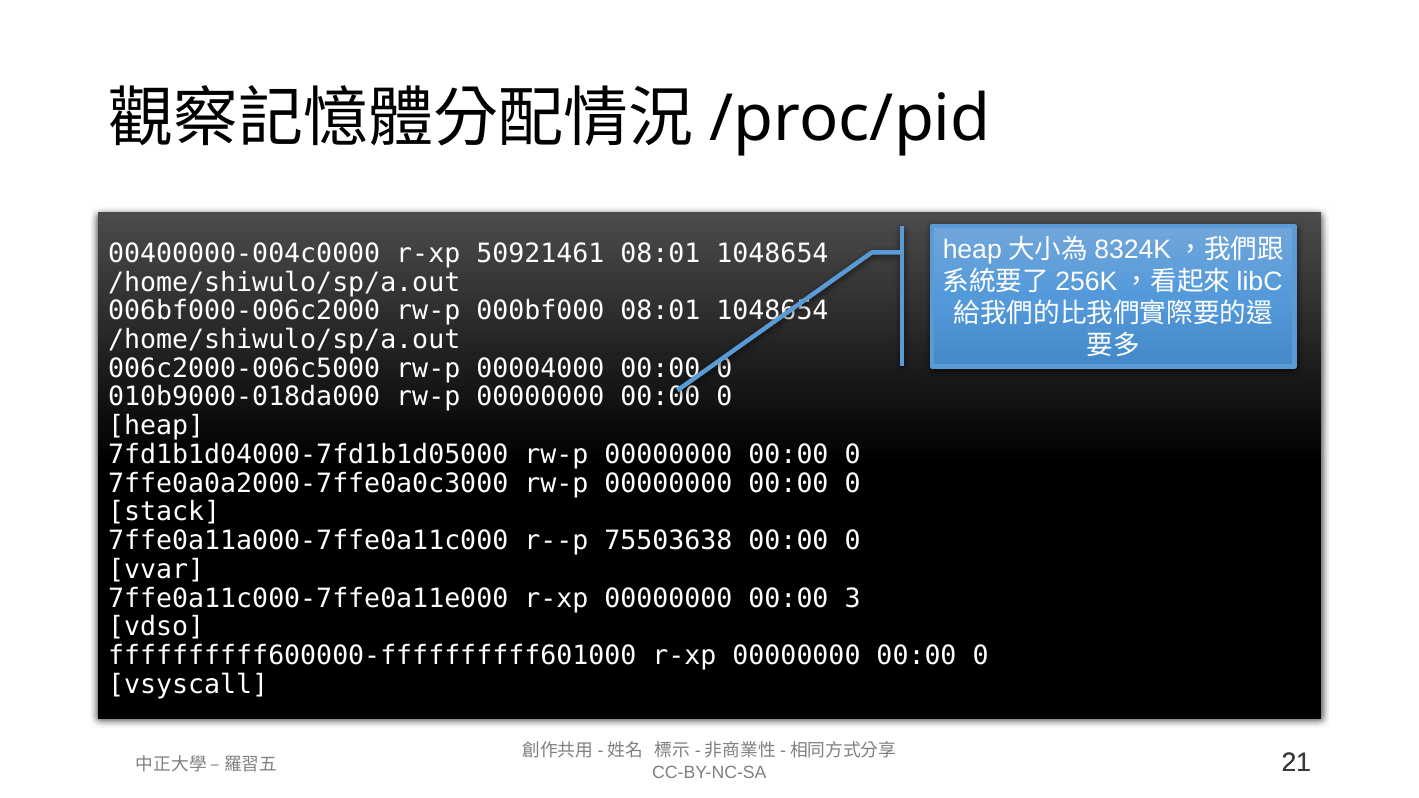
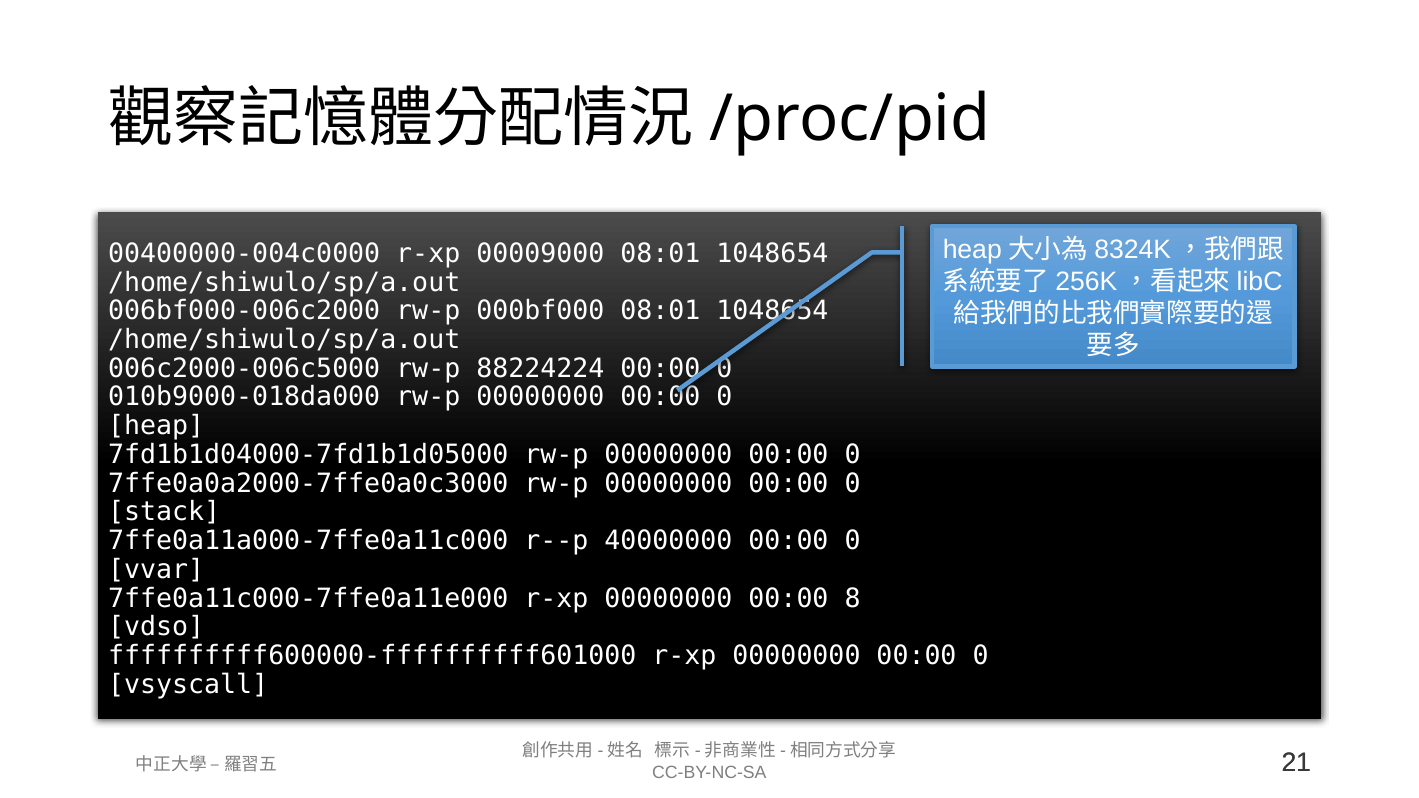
50921461: 50921461 -> 00009000
00004000: 00004000 -> 88224224
75503638: 75503638 -> 40000000
3: 3 -> 8
